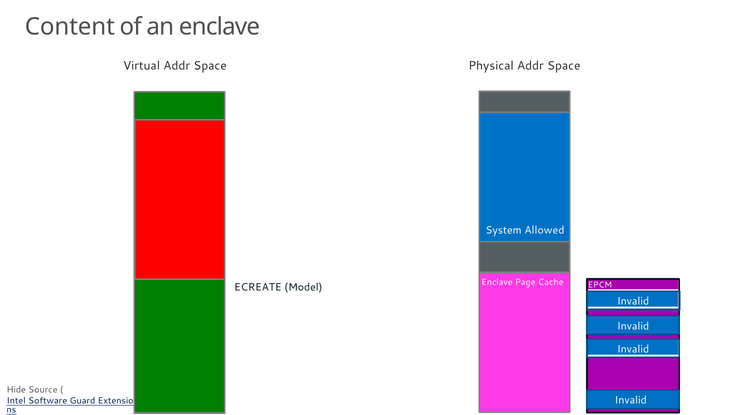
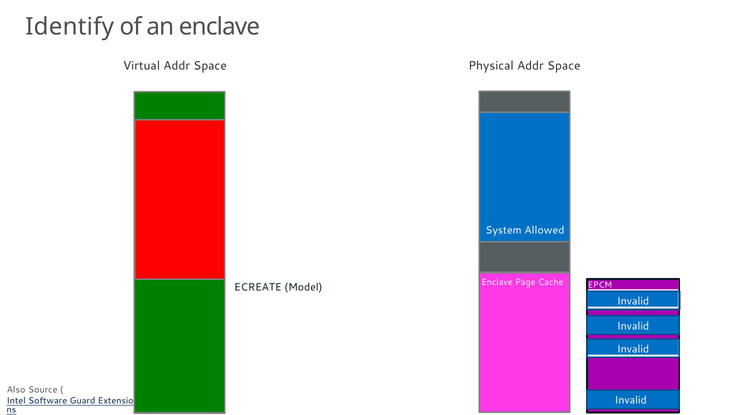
Content: Content -> Identify
Hide: Hide -> Also
